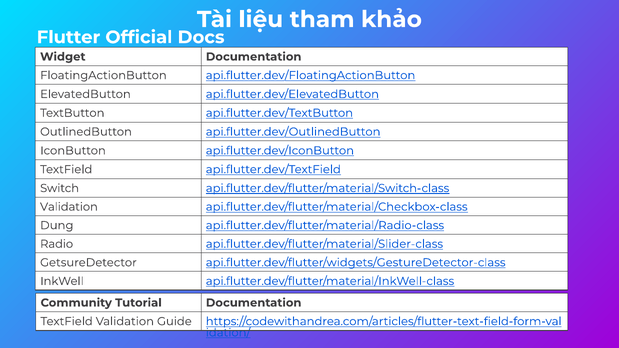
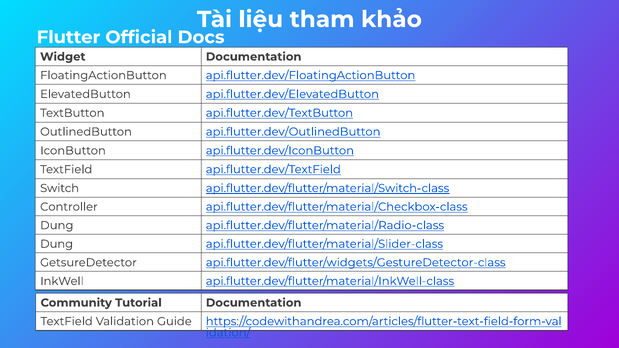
Validation at (69, 207): Validation -> Controller
Radio at (57, 244): Radio -> Dung
